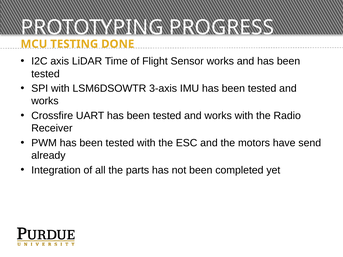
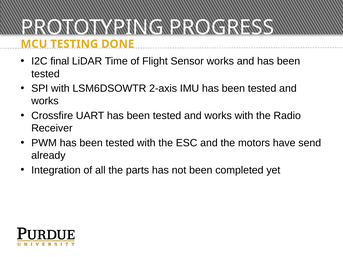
axis: axis -> final
3-axis: 3-axis -> 2-axis
